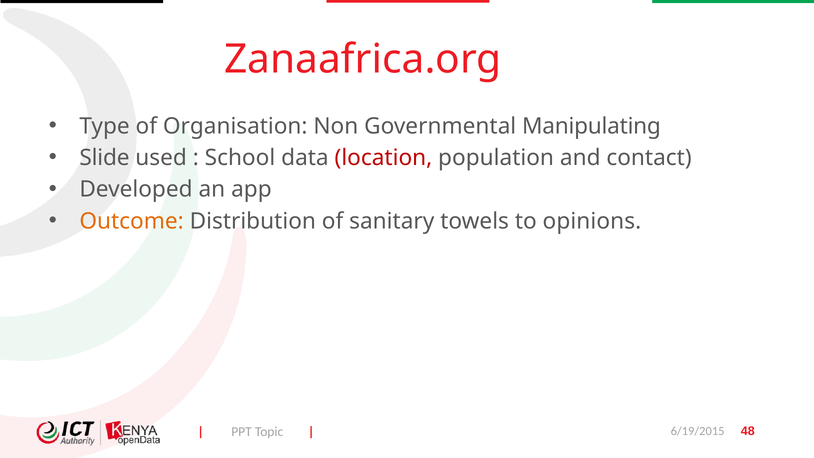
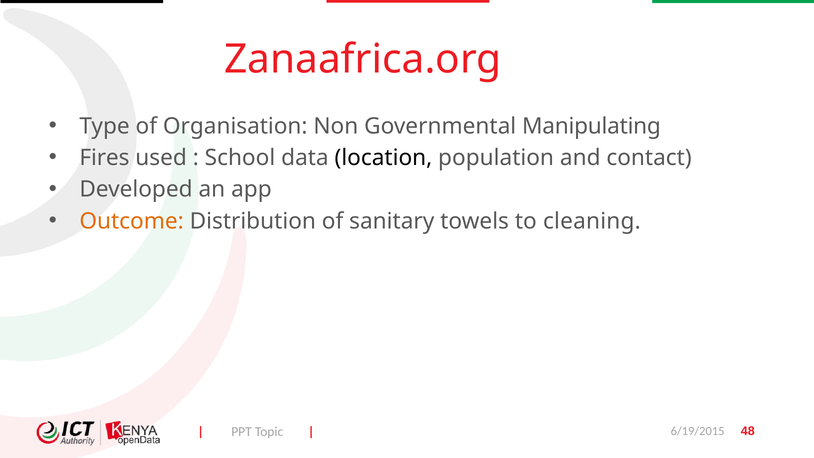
Slide: Slide -> Fires
location colour: red -> black
opinions: opinions -> cleaning
